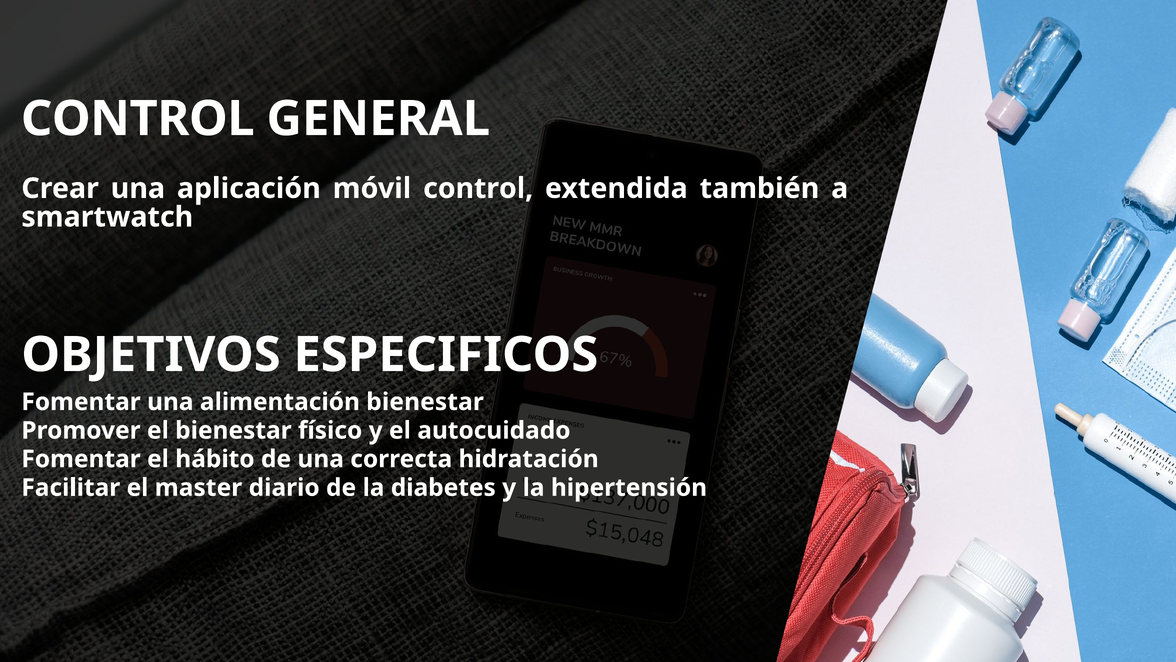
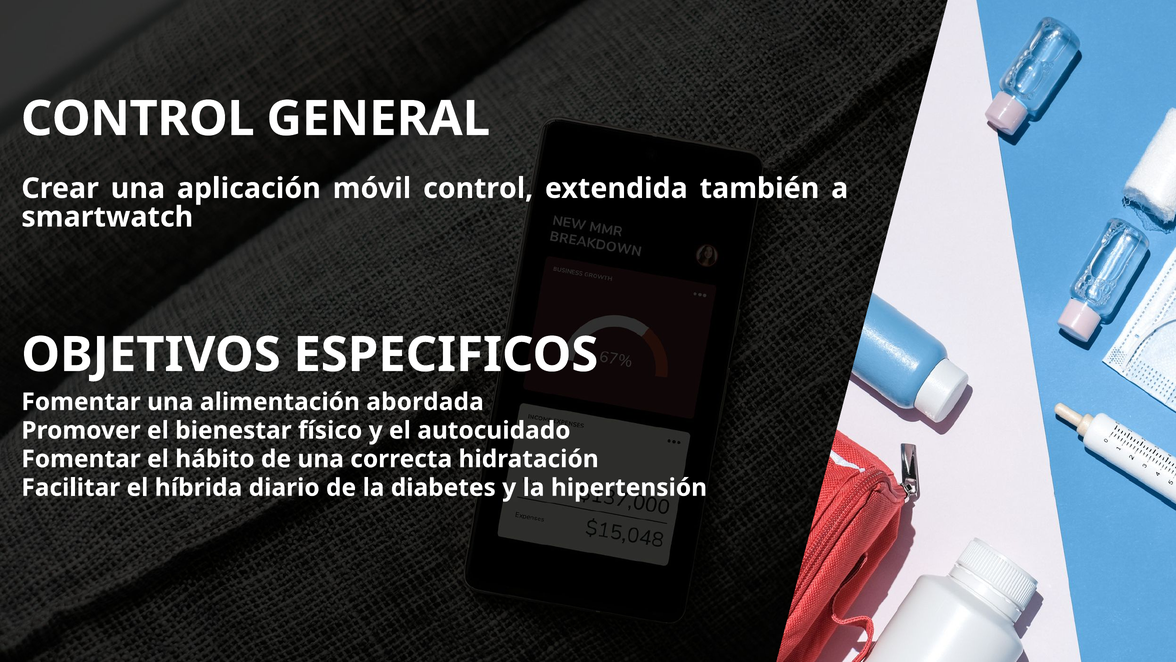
alimentación bienestar: bienestar -> abordada
master: master -> híbrida
